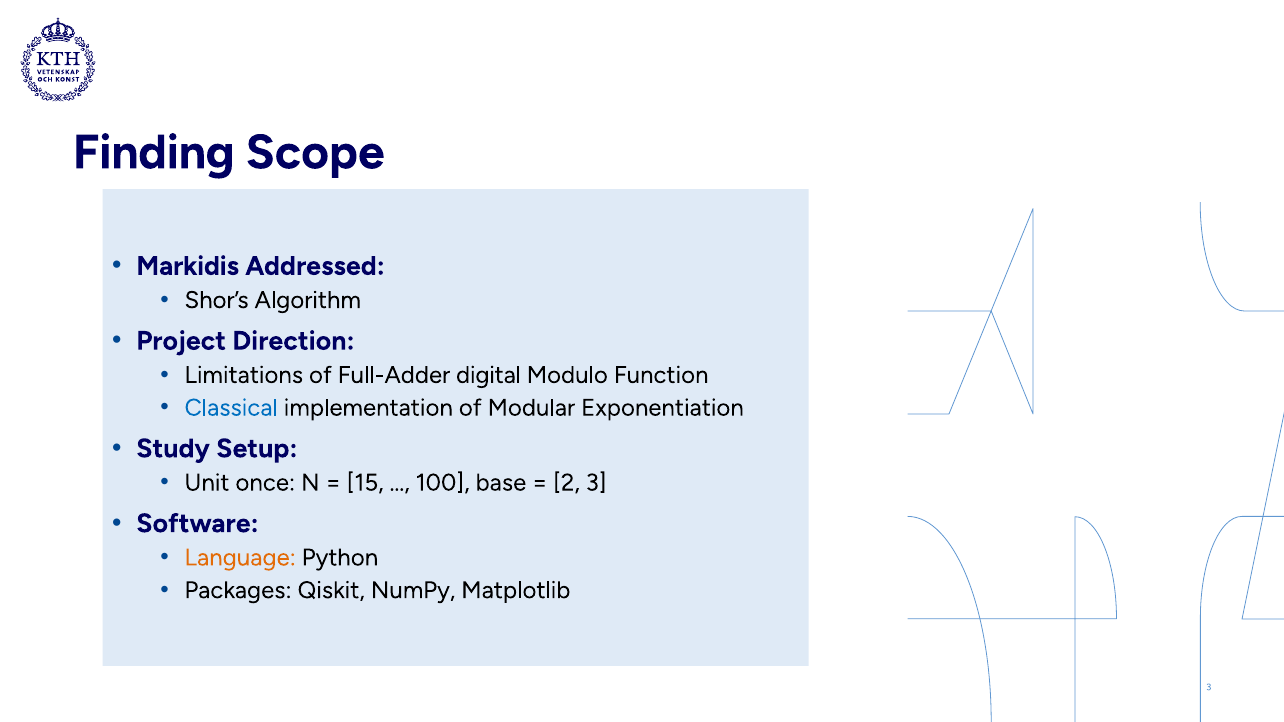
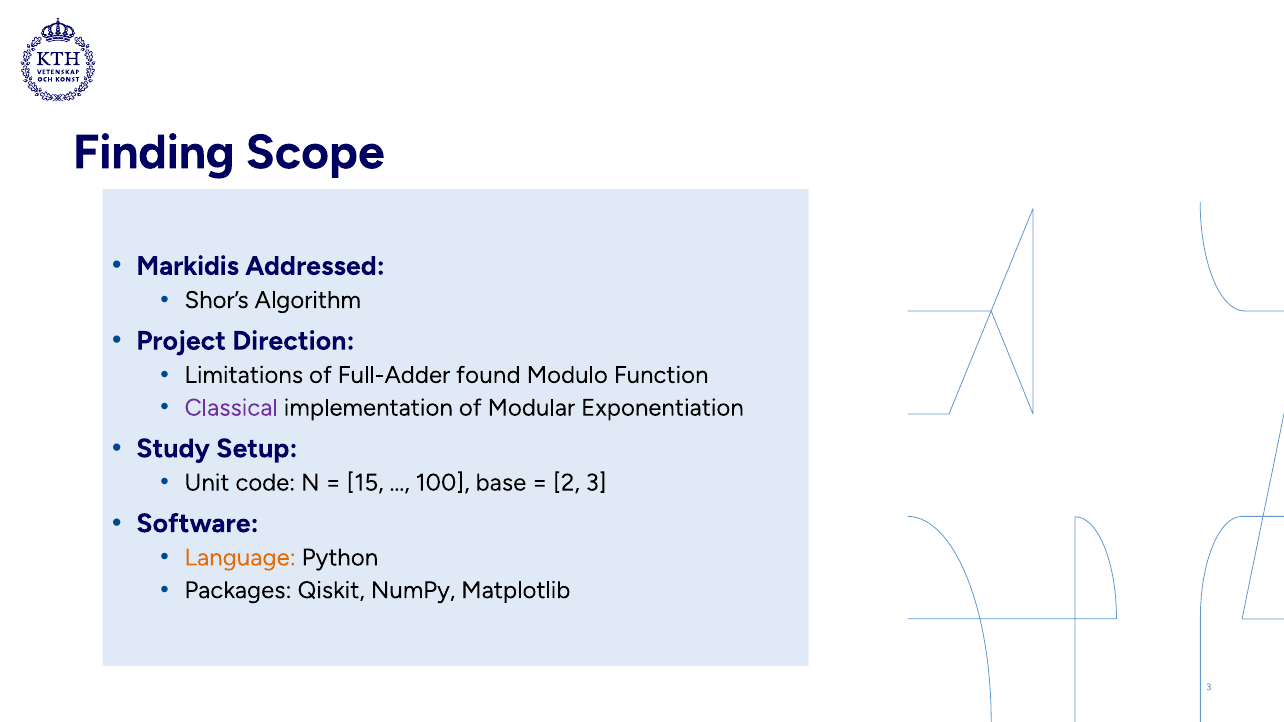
digital: digital -> found
Classical colour: blue -> purple
once: once -> code
